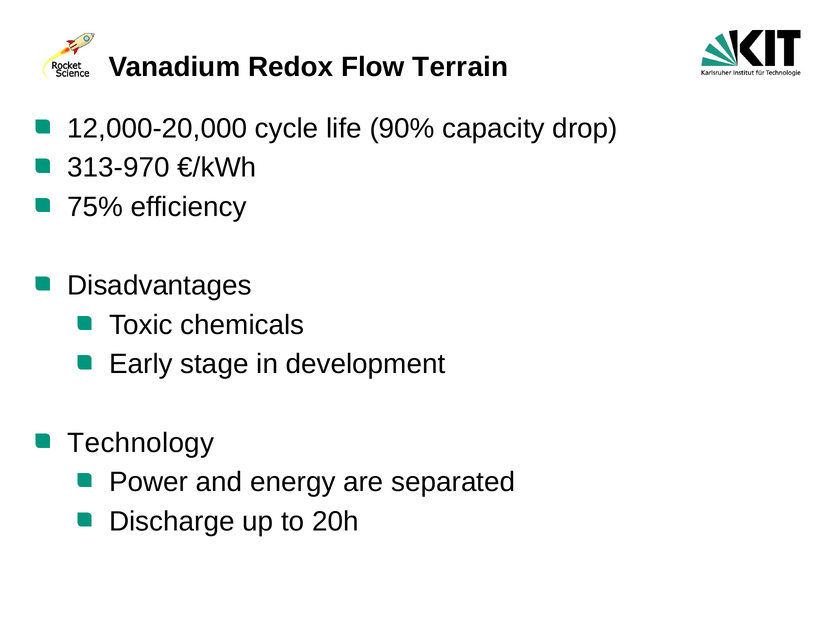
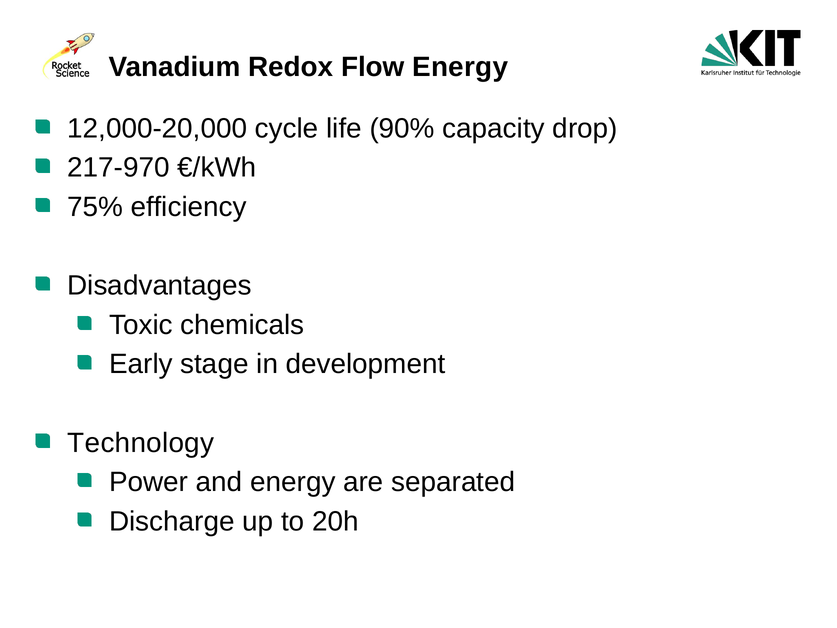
Flow Terrain: Terrain -> Energy
313-970: 313-970 -> 217-970
